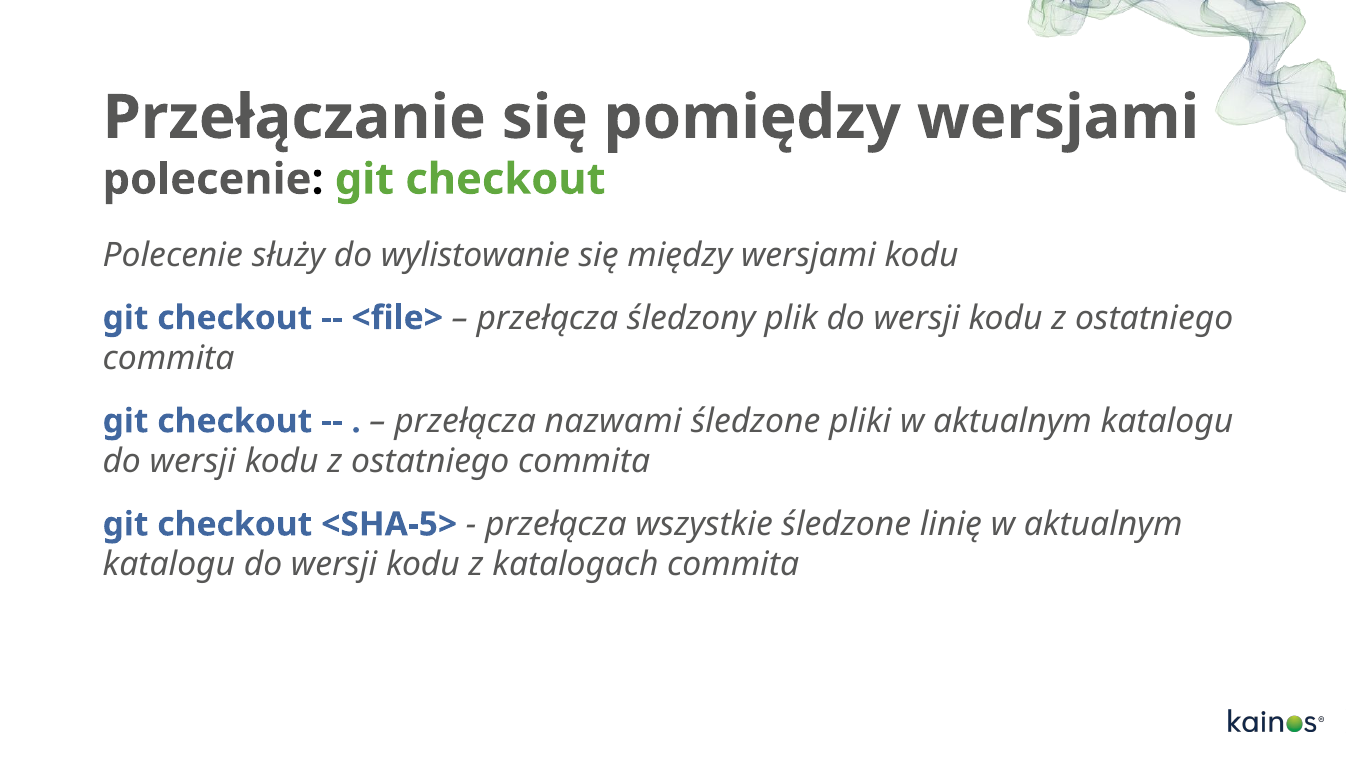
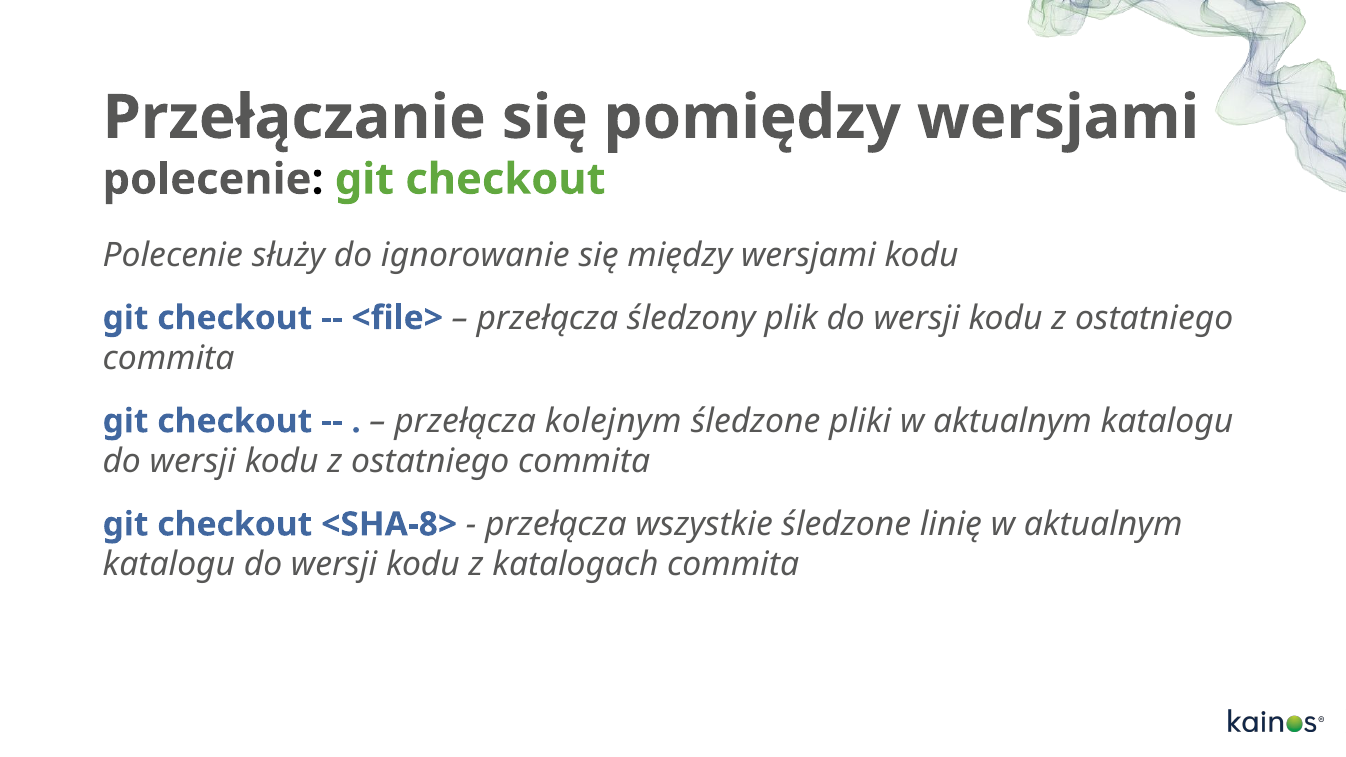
wylistowanie: wylistowanie -> ignorowanie
nazwami: nazwami -> kolejnym
<SHA-5>: <SHA-5> -> <SHA-8>
